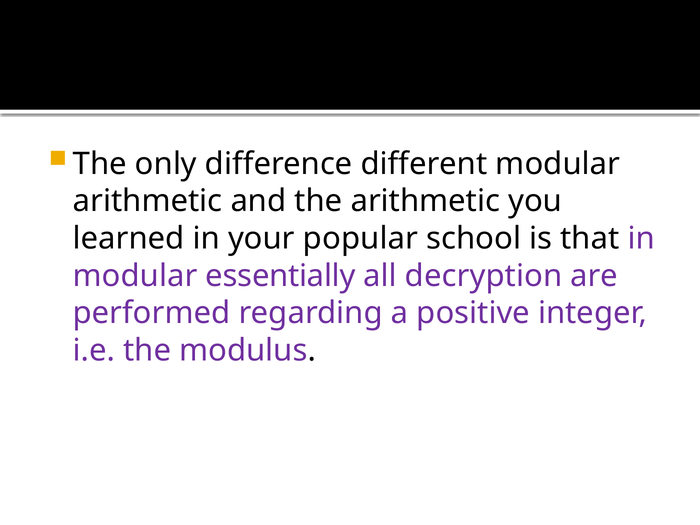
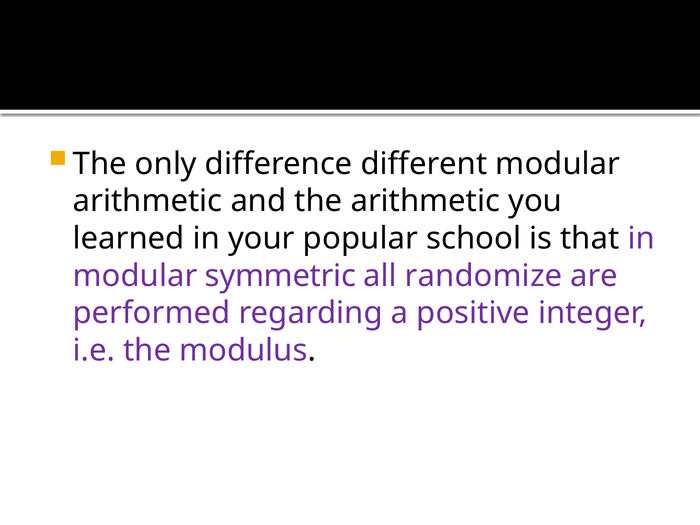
essentially: essentially -> symmetric
decryption: decryption -> randomize
